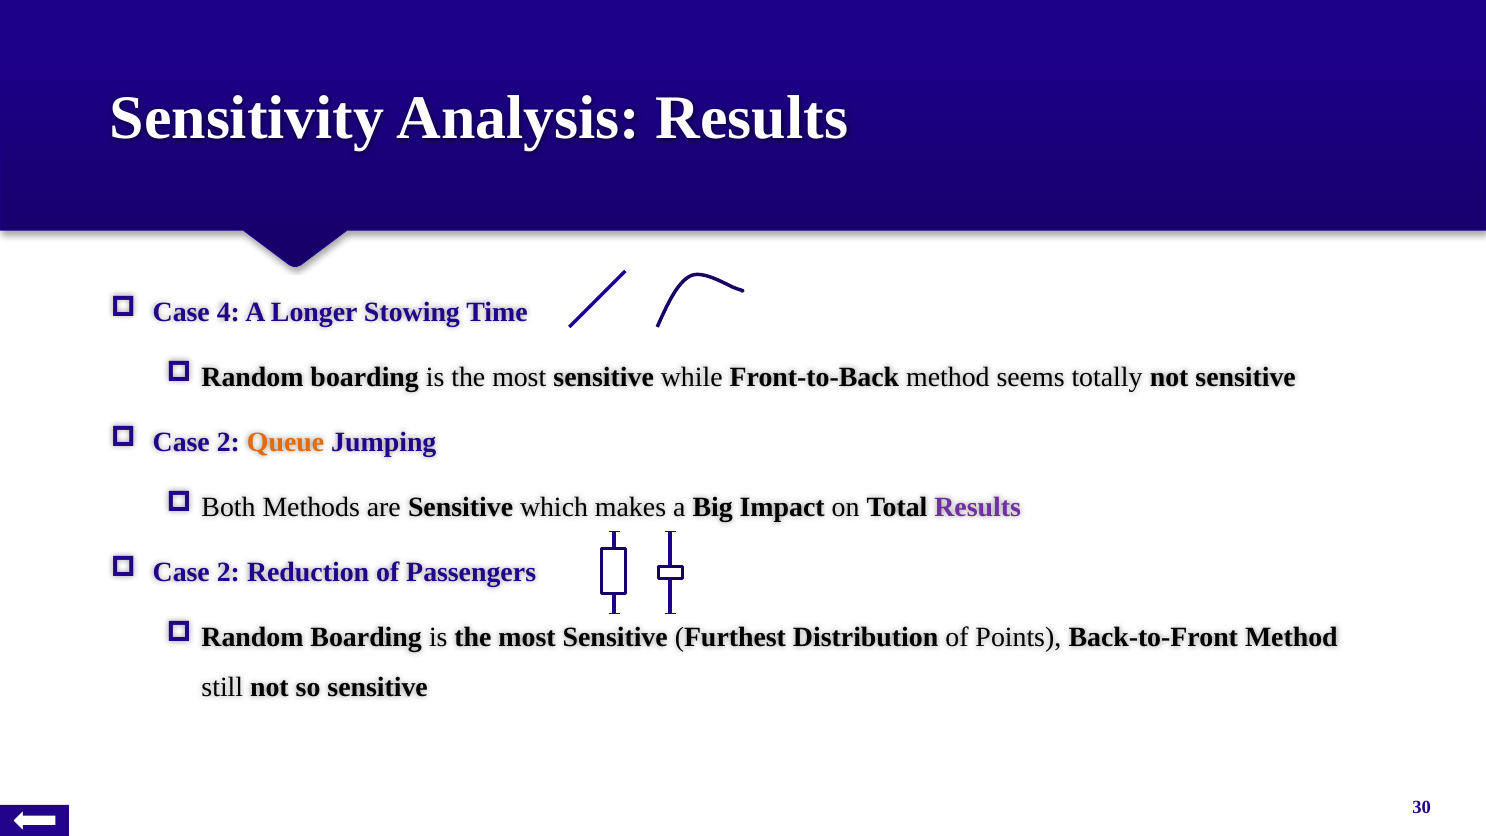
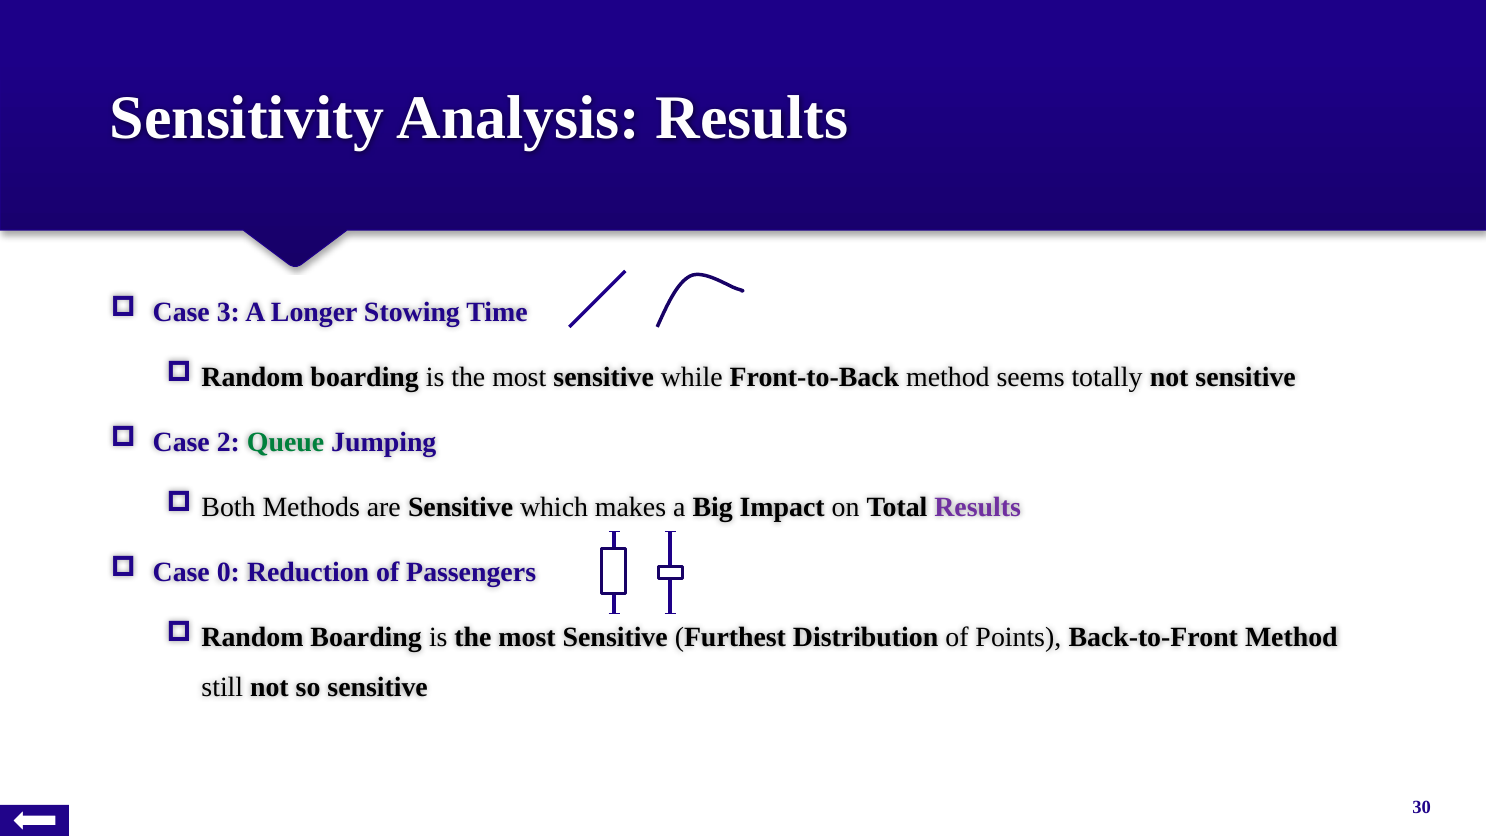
4: 4 -> 3
Queue colour: orange -> green
2 at (228, 572): 2 -> 0
